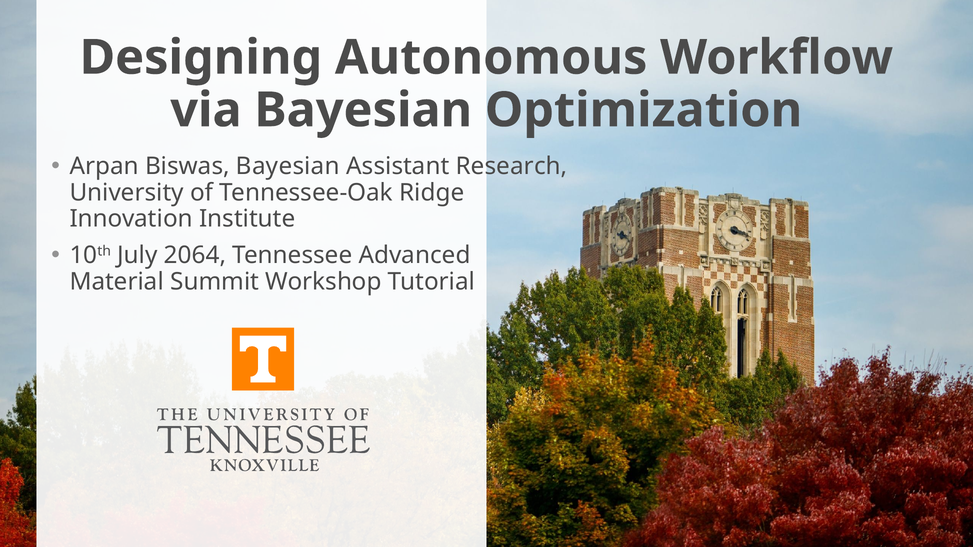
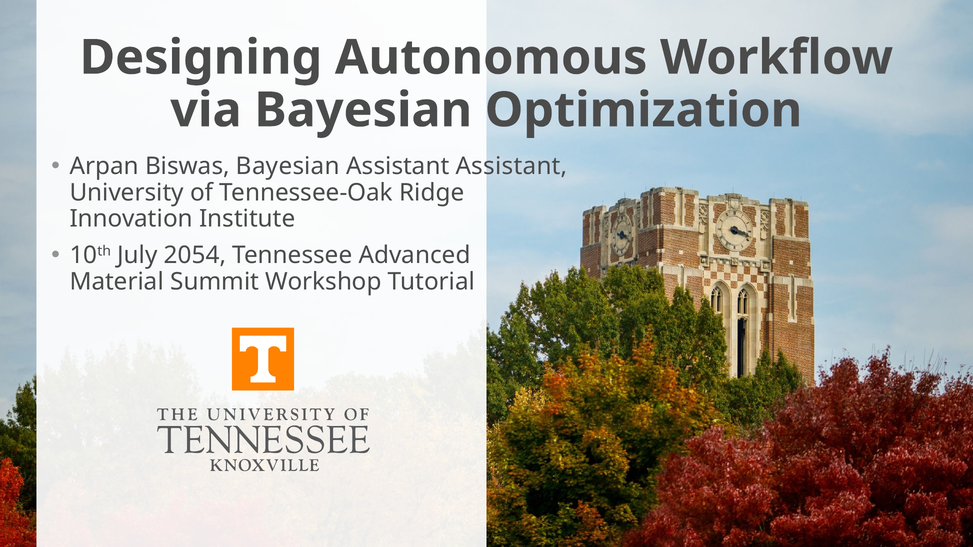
Assistant Research: Research -> Assistant
2064: 2064 -> 2054
